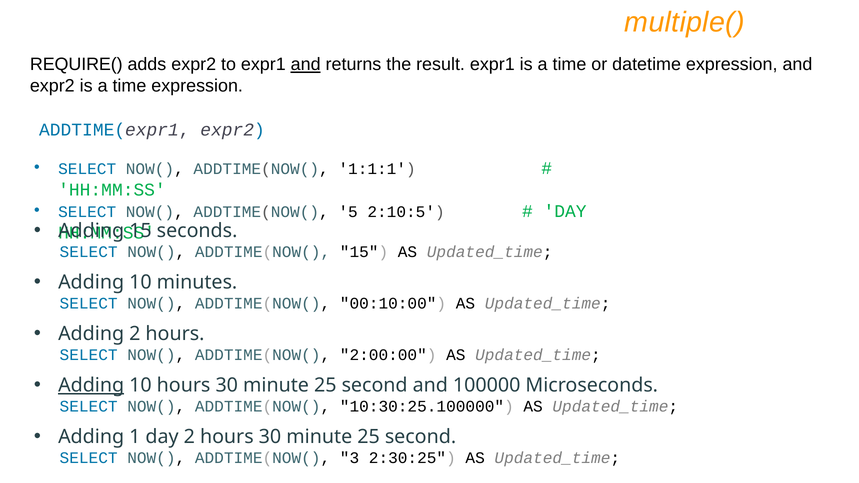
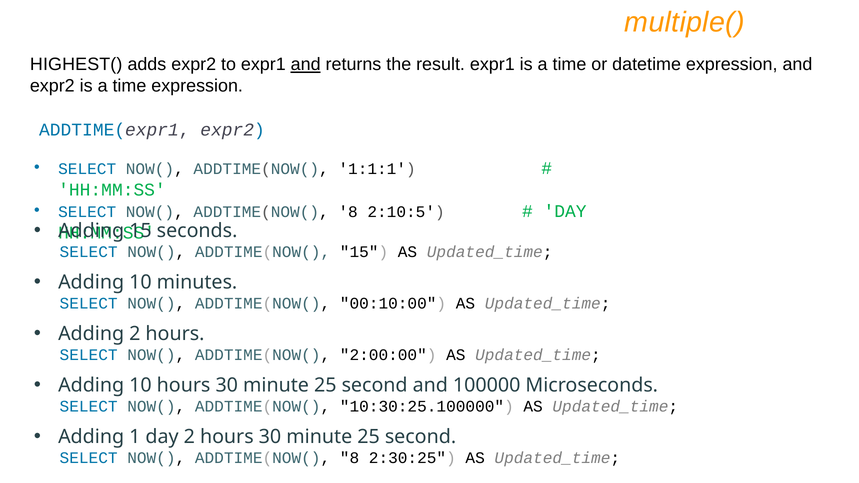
REQUIRE(: REQUIRE( -> HIGHEST(
5 at (348, 212): 5 -> 8
Adding at (91, 386) underline: present -> none
3 at (350, 458): 3 -> 8
